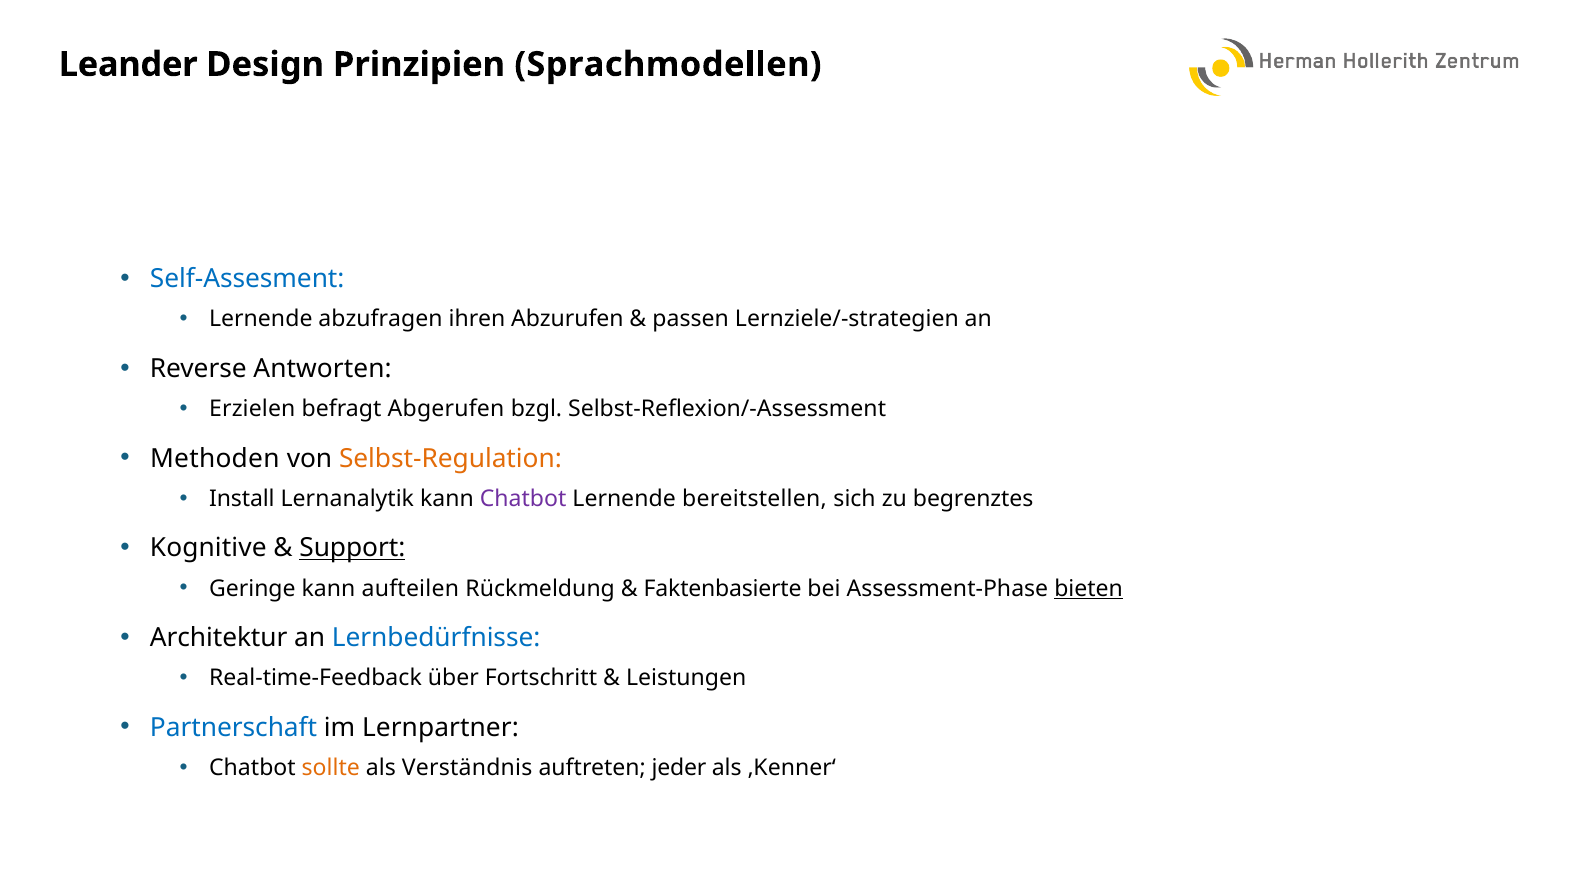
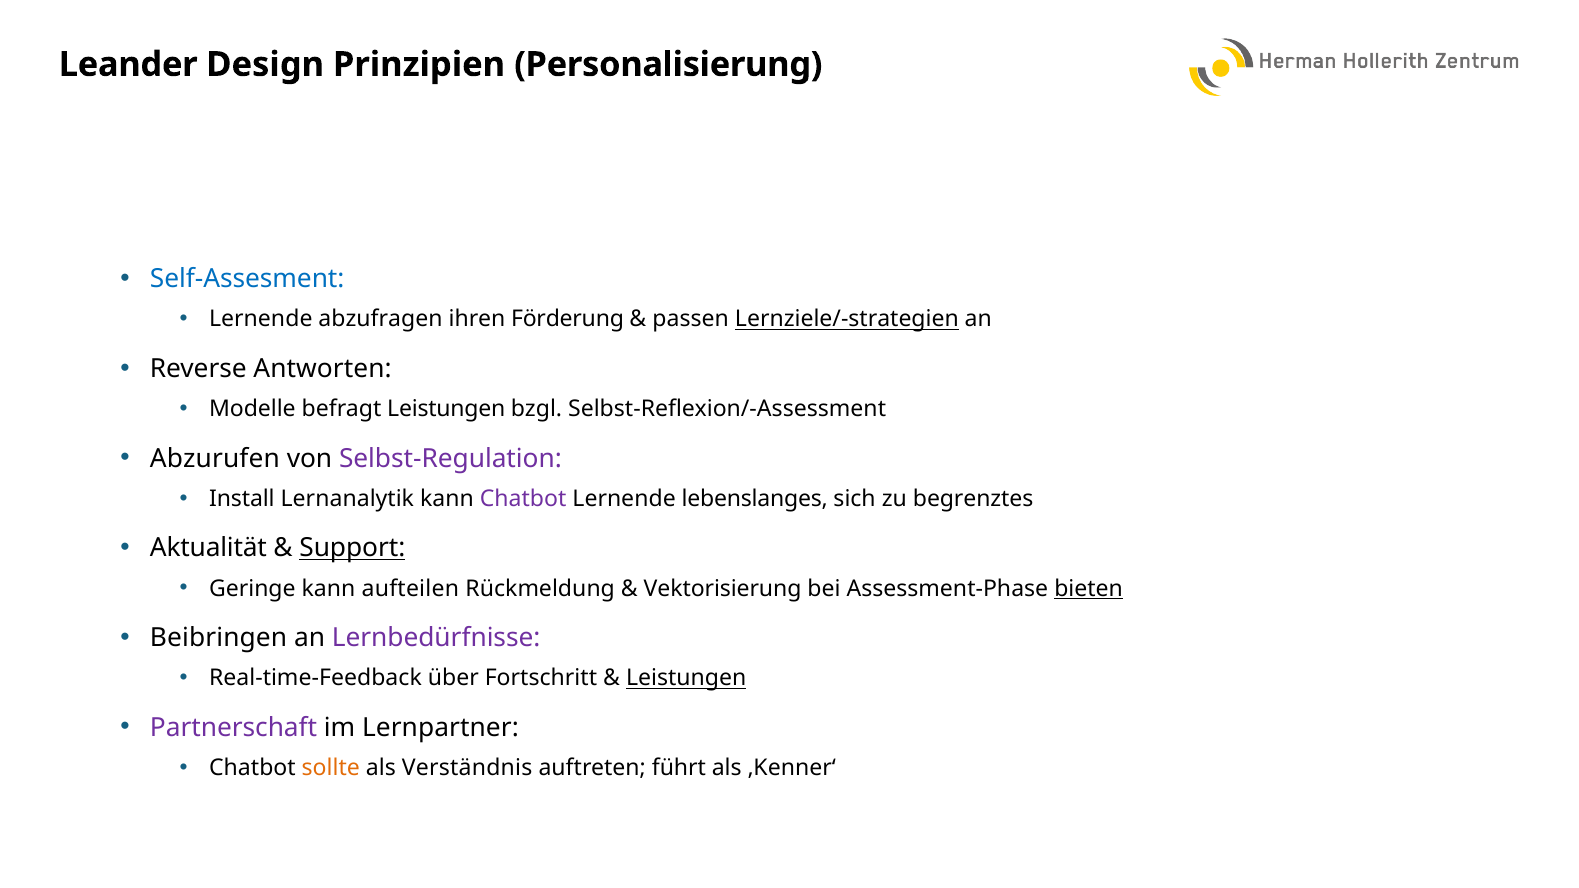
Sprachmodellen: Sprachmodellen -> Personalisierung
Abzurufen: Abzurufen -> Förderung
Lernziele/-strategien underline: none -> present
Erzielen: Erzielen -> Modelle
befragt Abgerufen: Abgerufen -> Leistungen
Methoden: Methoden -> Abzurufen
Selbst-Regulation colour: orange -> purple
bereitstellen: bereitstellen -> lebenslanges
Kognitive: Kognitive -> Aktualität
Faktenbasierte: Faktenbasierte -> Vektorisierung
Architektur: Architektur -> Beibringen
Lernbedürfnisse colour: blue -> purple
Leistungen at (686, 678) underline: none -> present
Partnerschaft colour: blue -> purple
jeder: jeder -> führt
